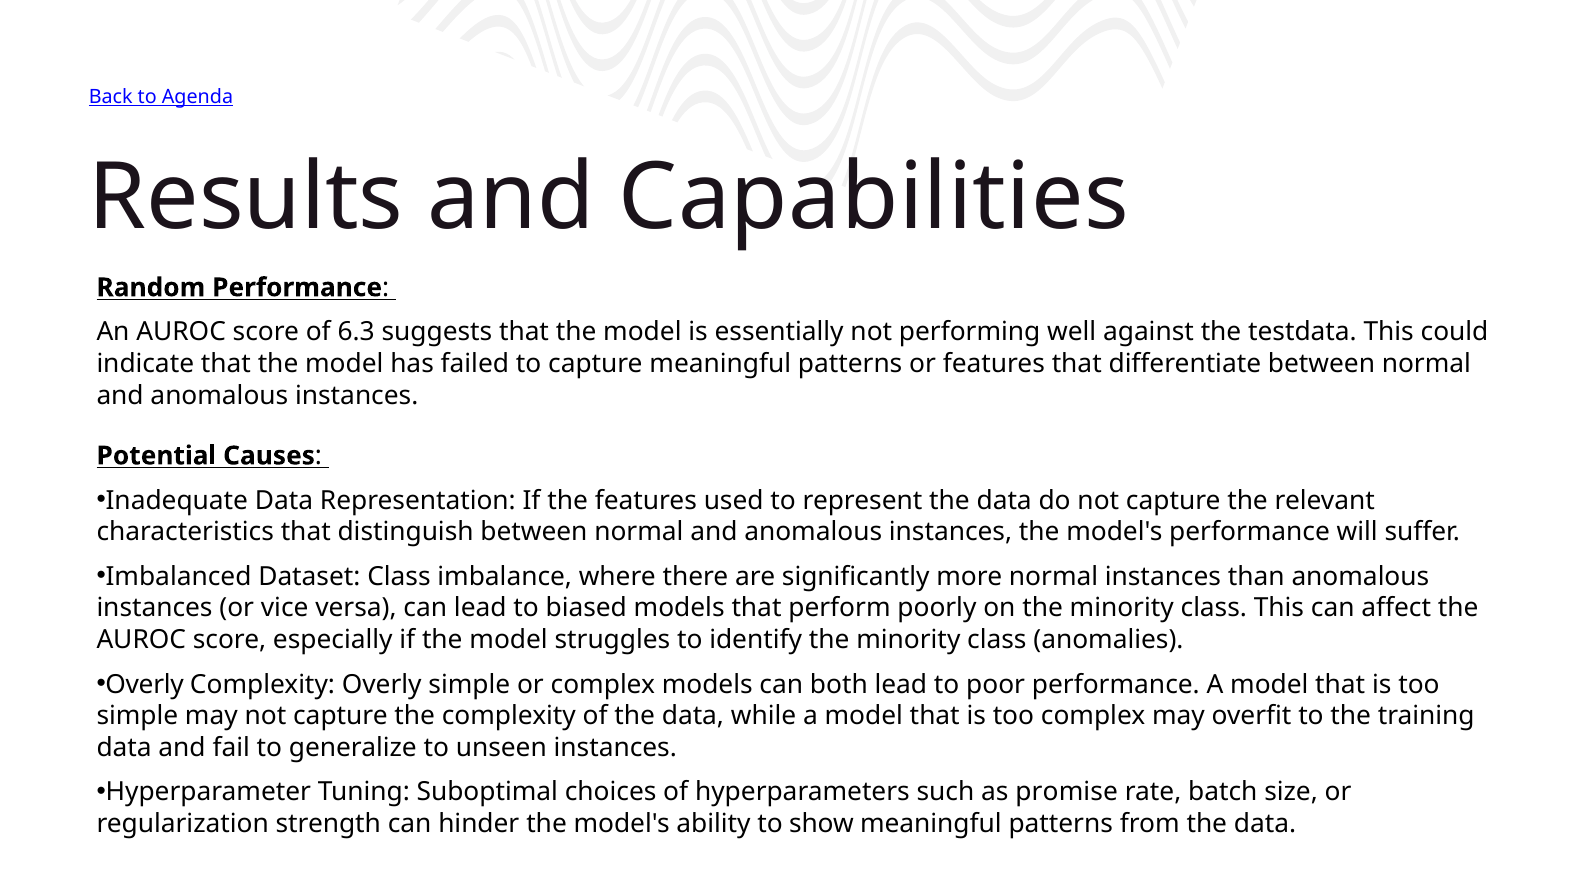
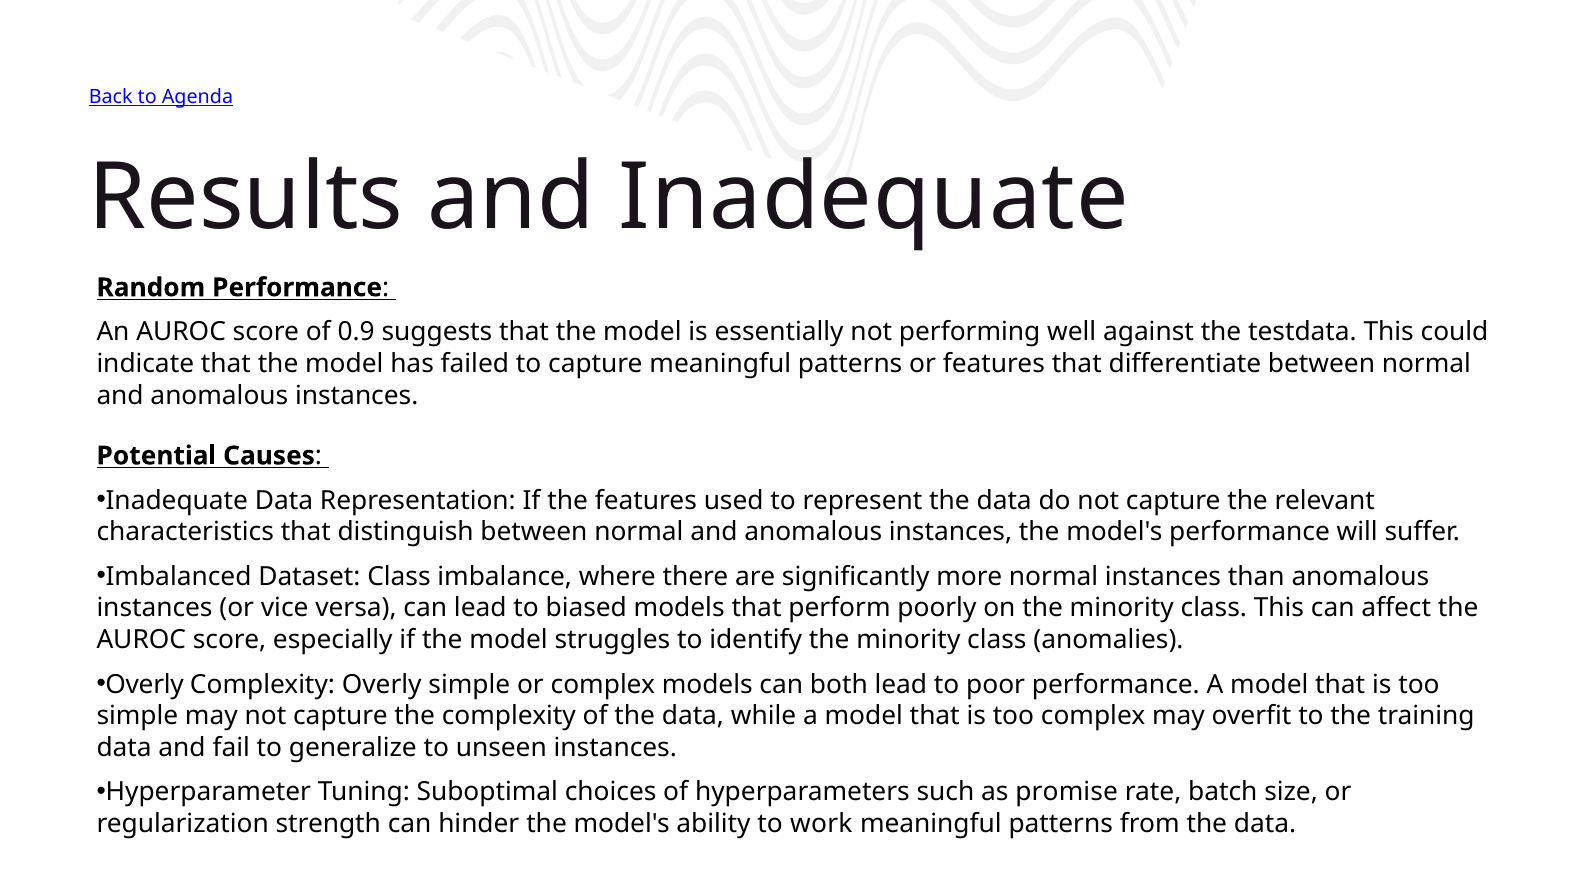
and Capabilities: Capabilities -> Inadequate
6.3: 6.3 -> 0.9
show: show -> work
